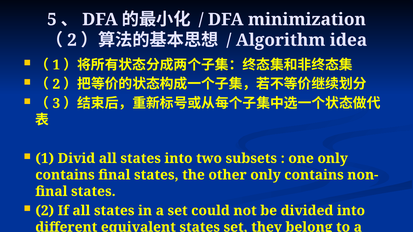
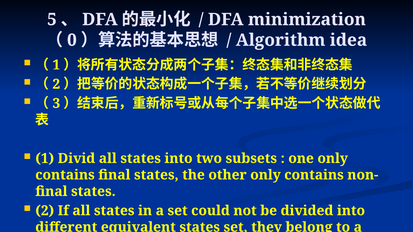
2 at (72, 40): 2 -> 0
